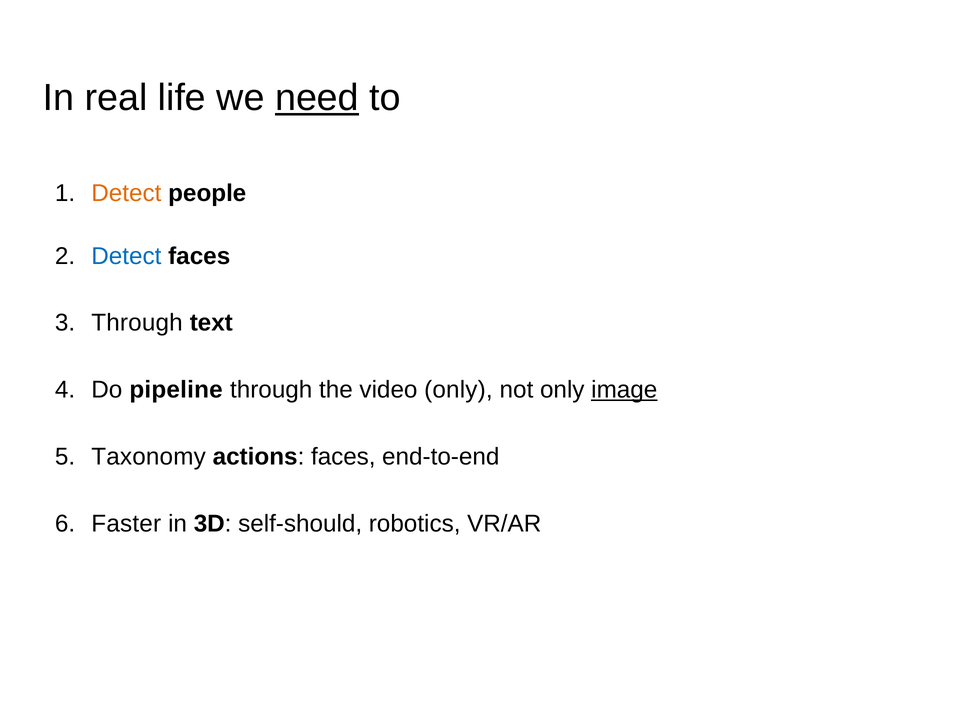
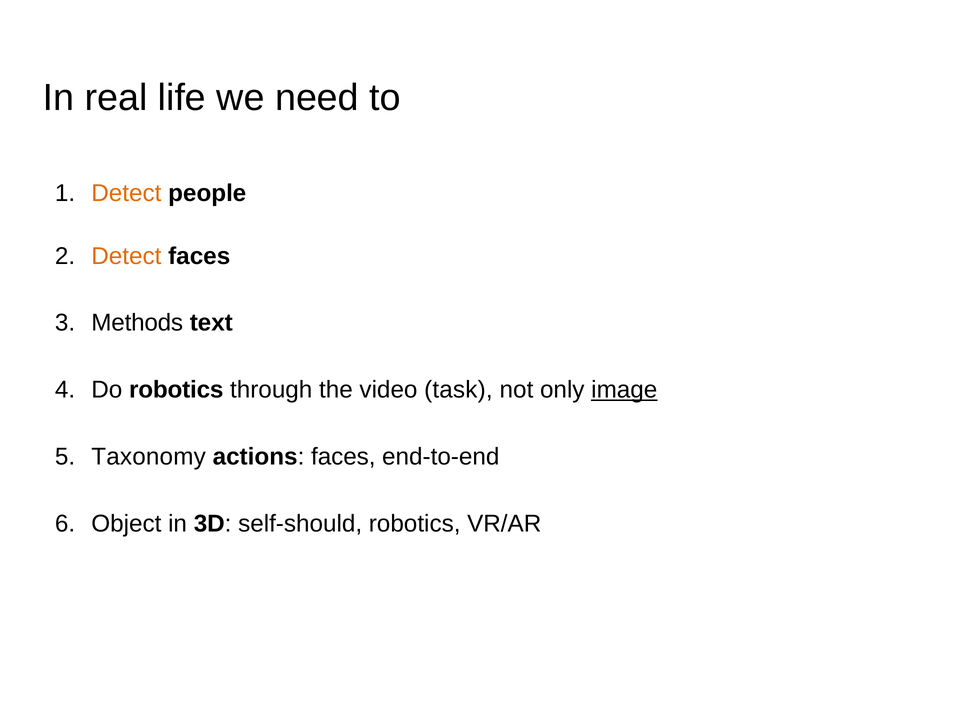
need underline: present -> none
Detect at (126, 256) colour: blue -> orange
Through at (137, 323): Through -> Methods
Do pipeline: pipeline -> robotics
video only: only -> task
Faster: Faster -> Object
